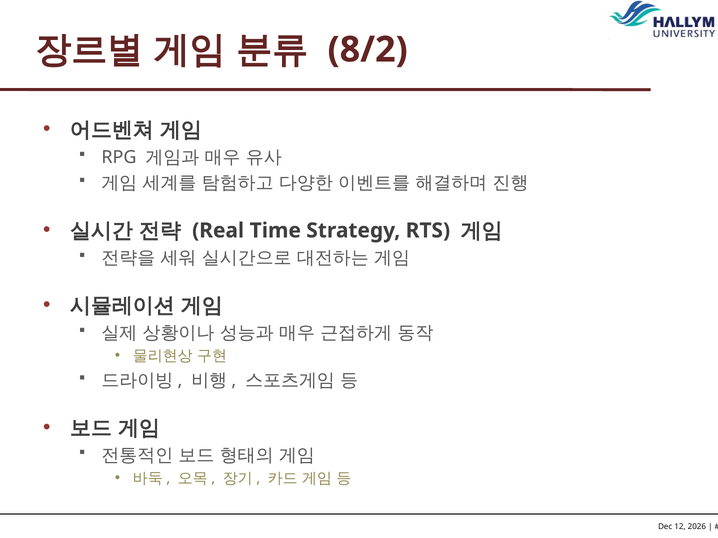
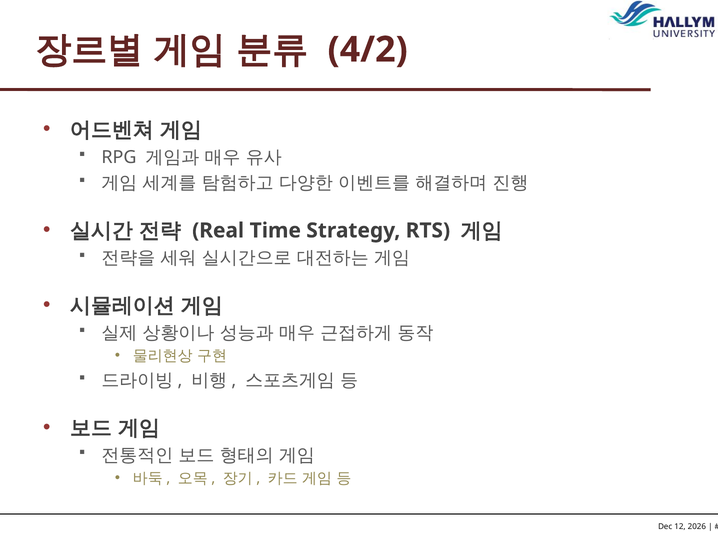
8/2: 8/2 -> 4/2
